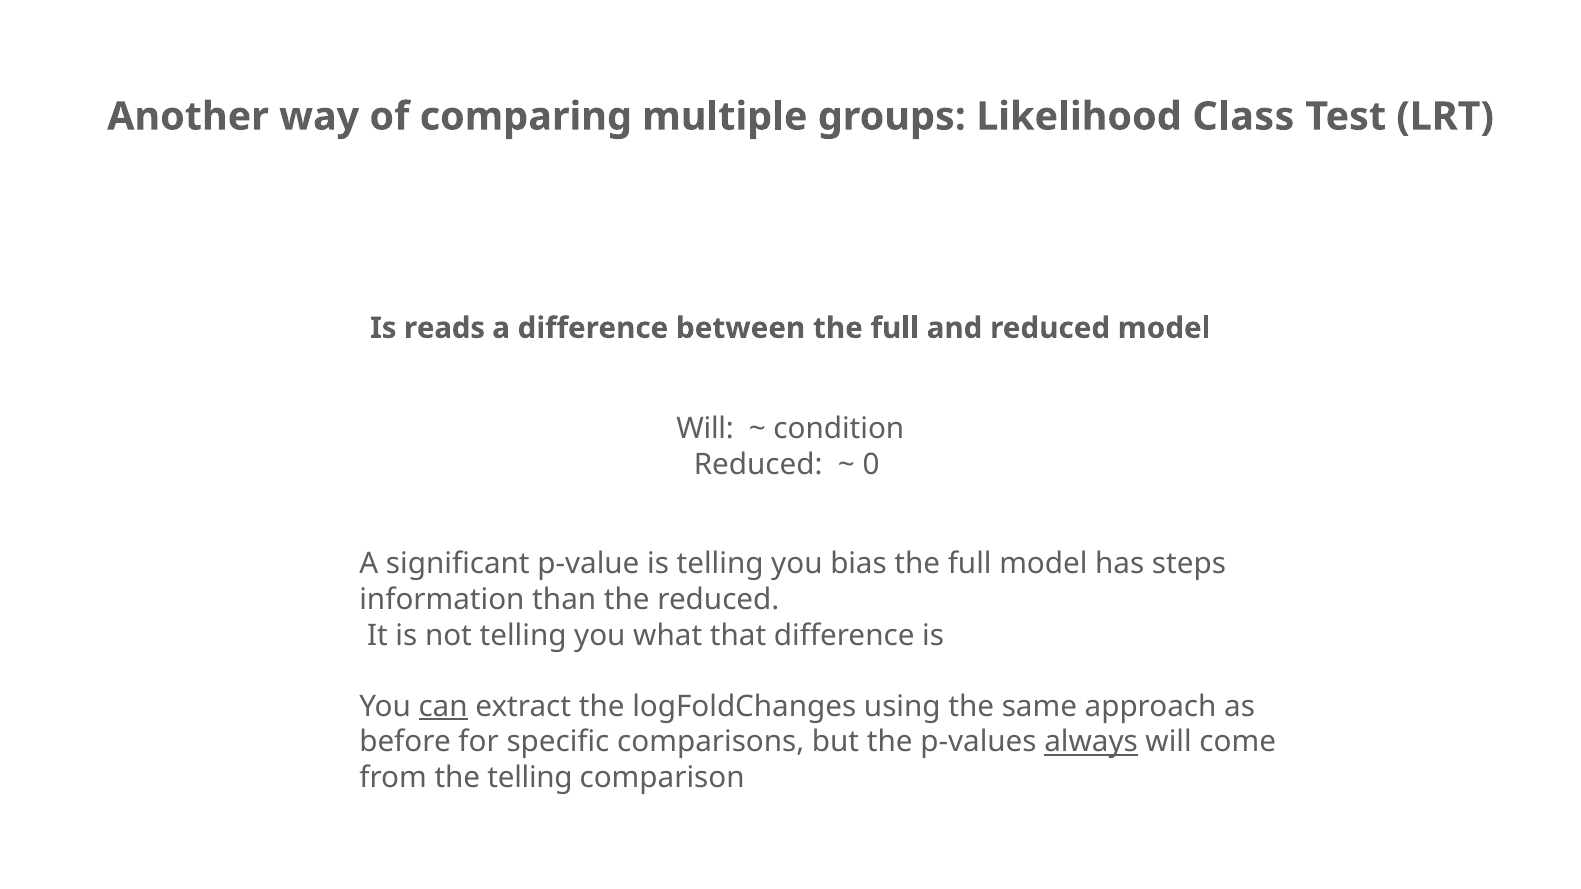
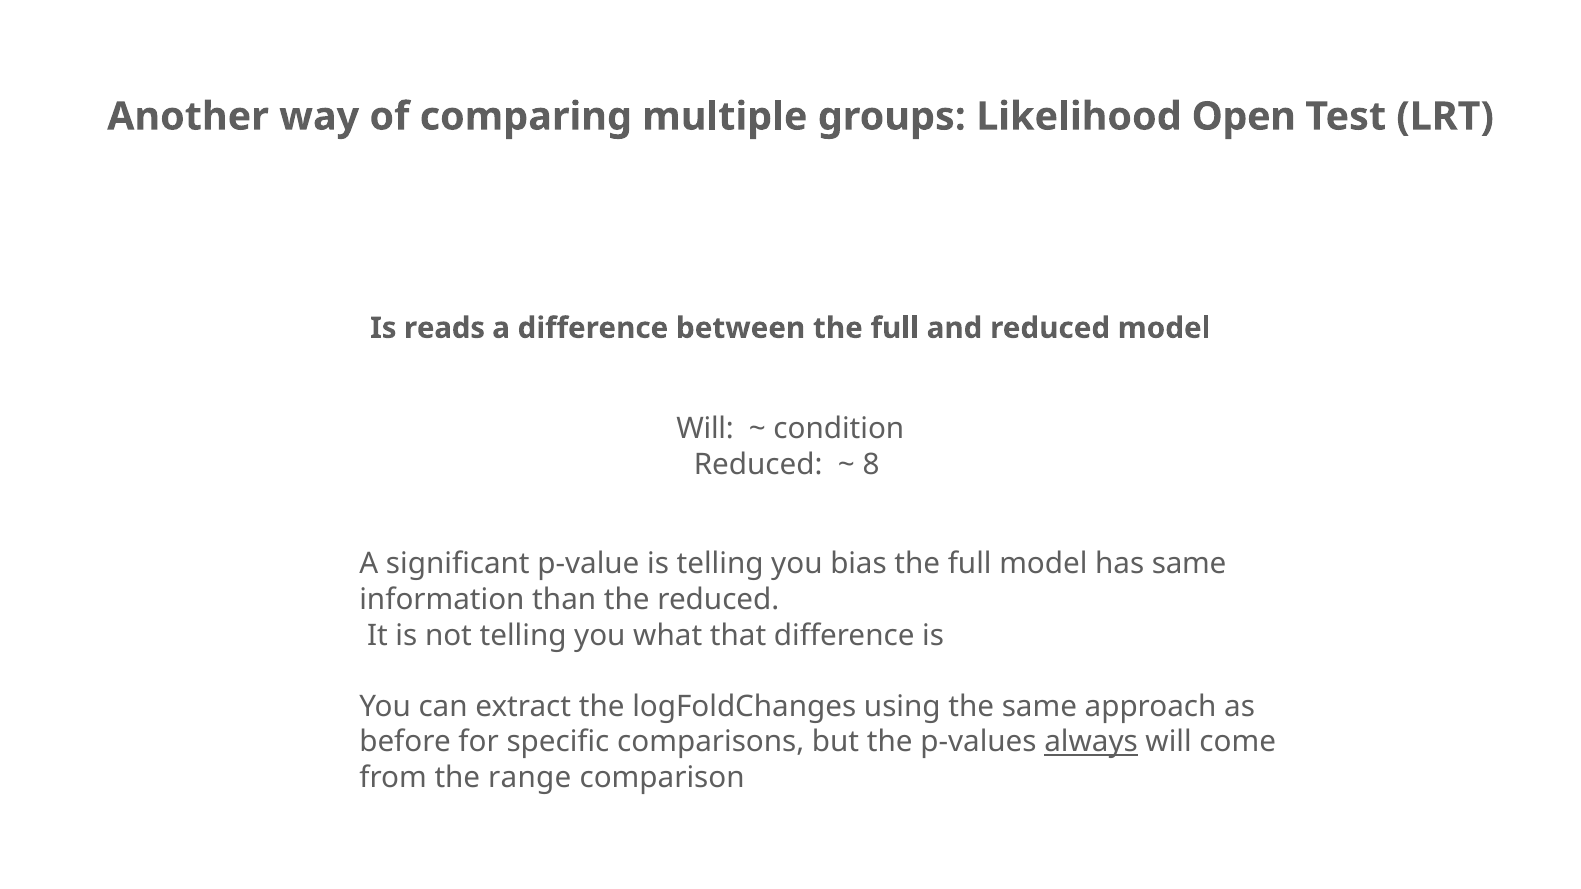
Class: Class -> Open
0: 0 -> 8
has steps: steps -> same
can underline: present -> none
the telling: telling -> range
